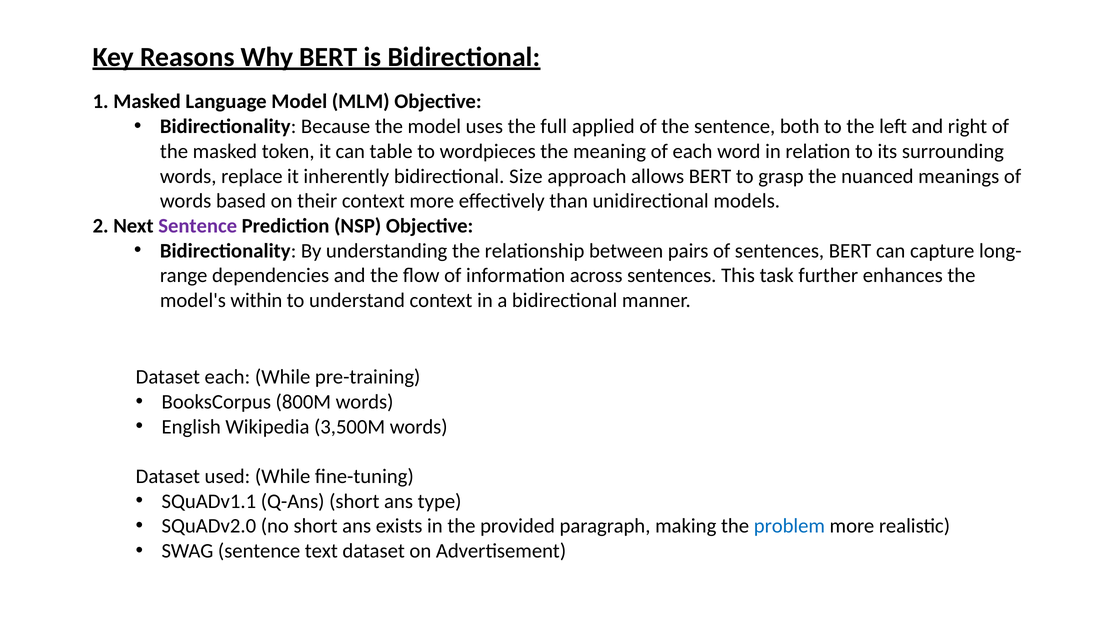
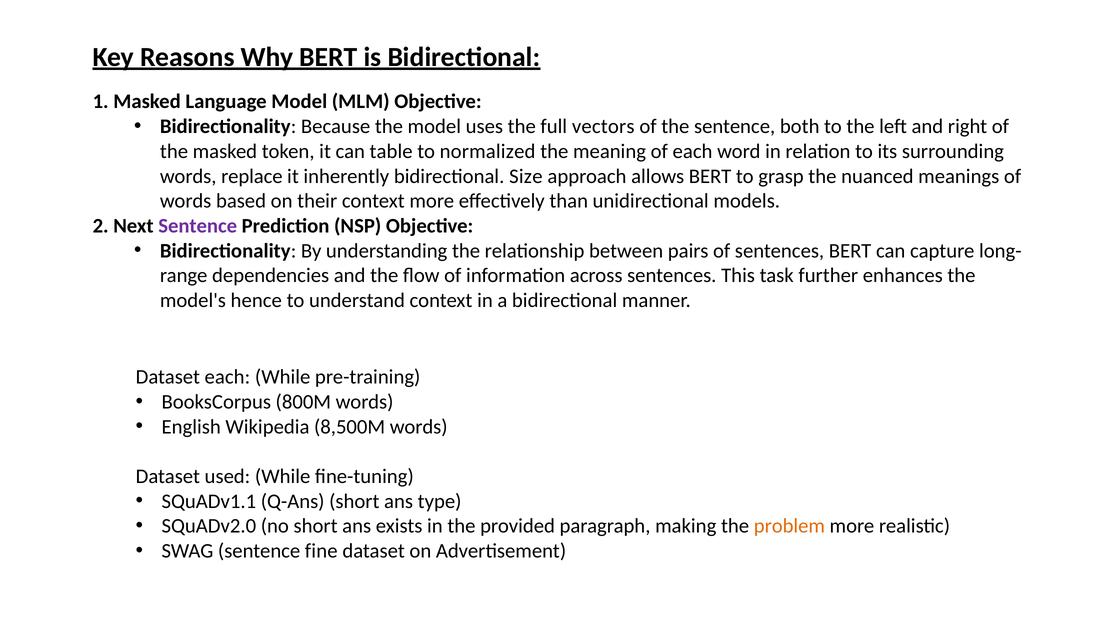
applied: applied -> vectors
wordpieces: wordpieces -> normalized
within: within -> hence
3,500M: 3,500M -> 8,500M
problem colour: blue -> orange
text: text -> fine
